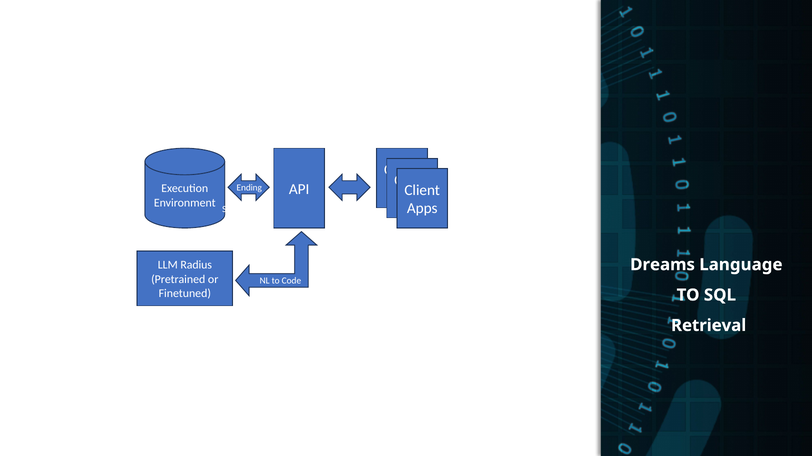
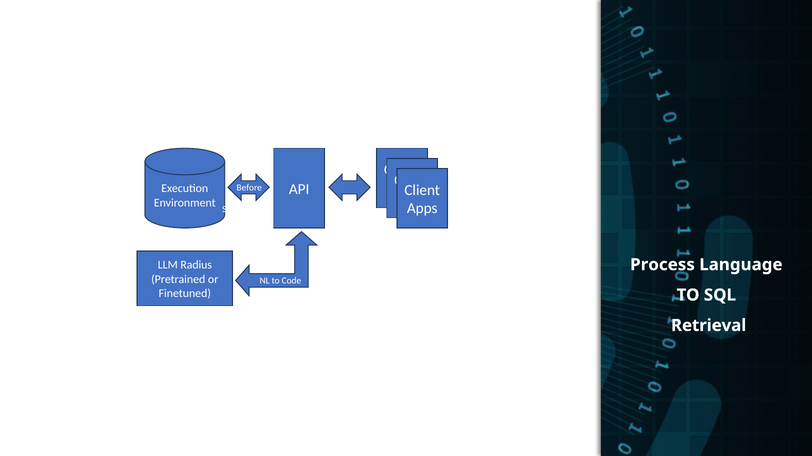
Ending: Ending -> Before
Dreams: Dreams -> Process
